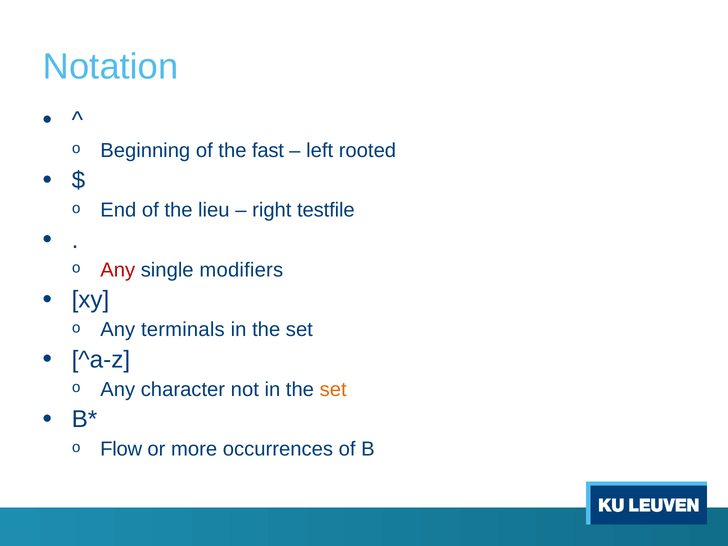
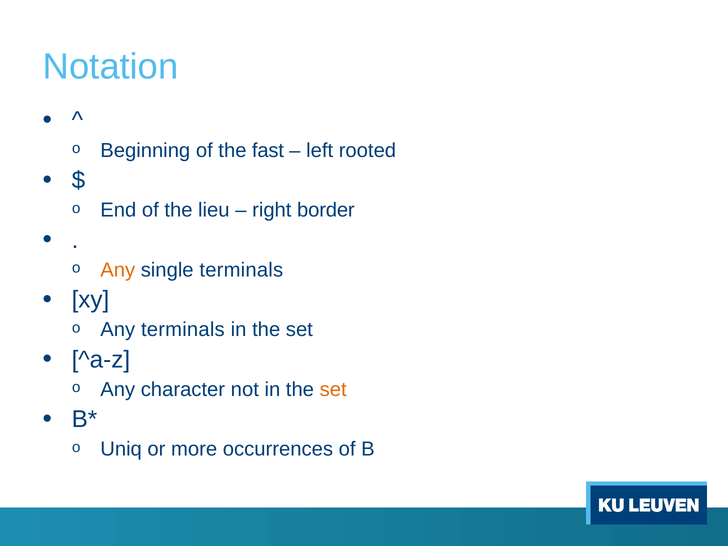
testfile: testfile -> border
Any at (118, 270) colour: red -> orange
single modifiers: modifiers -> terminals
Flow: Flow -> Uniq
